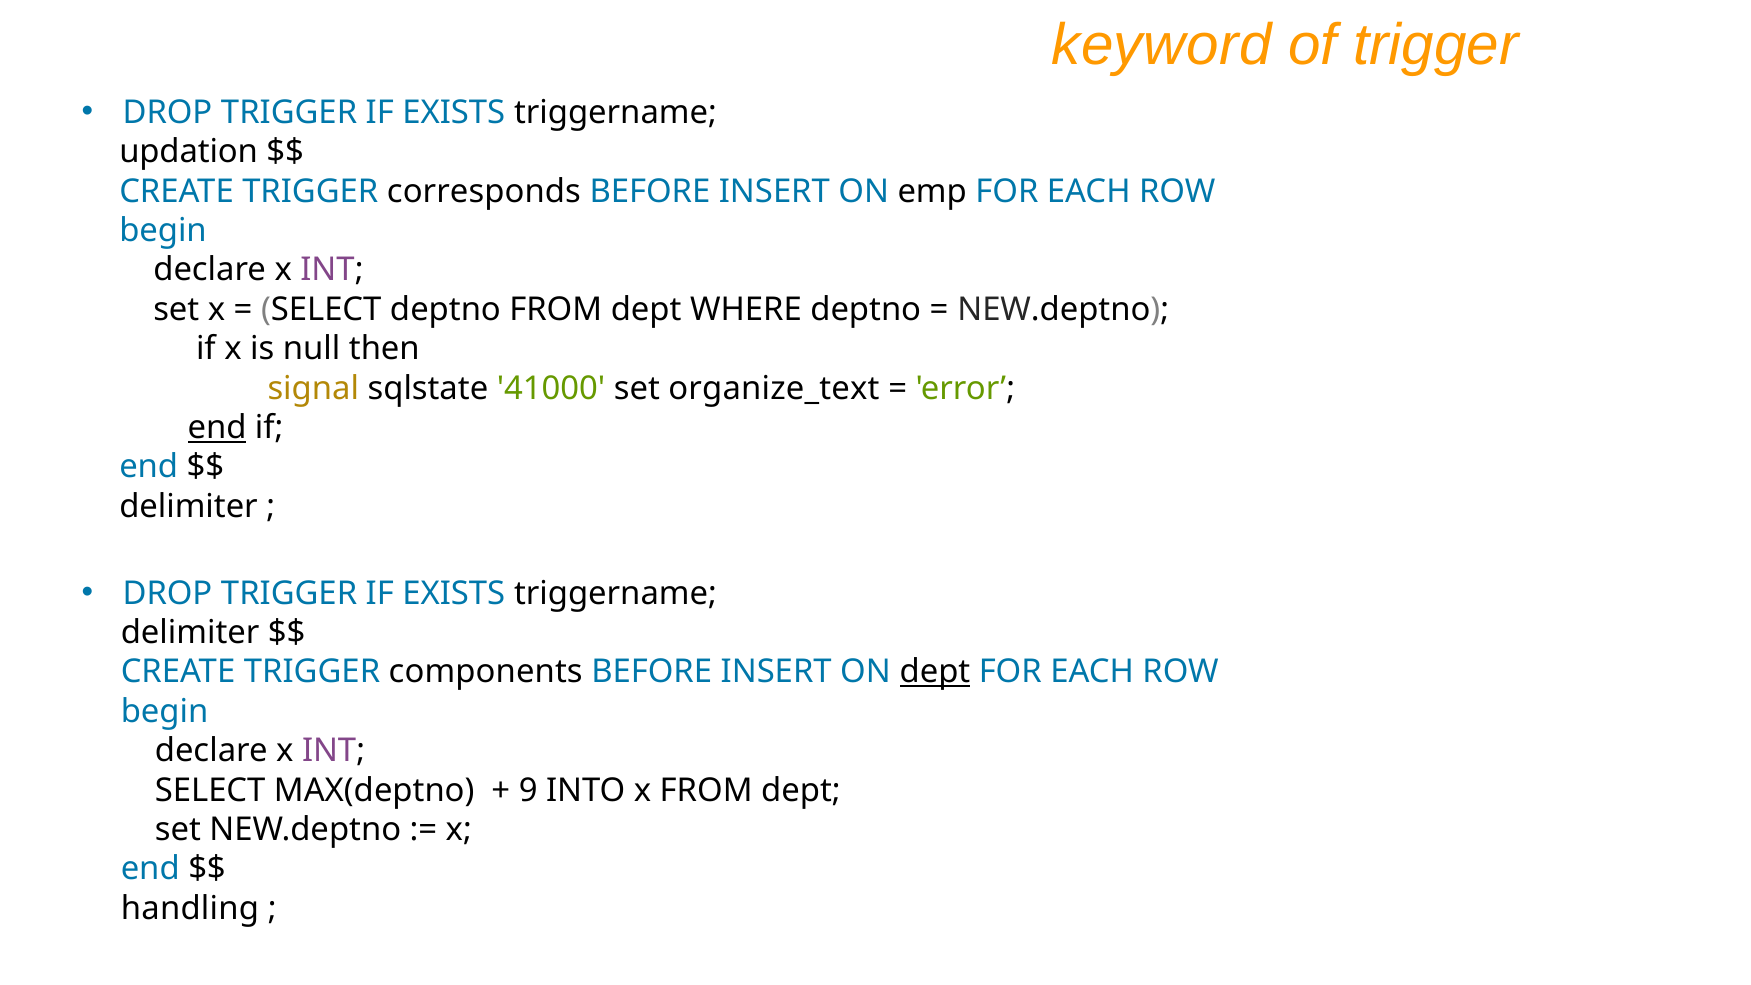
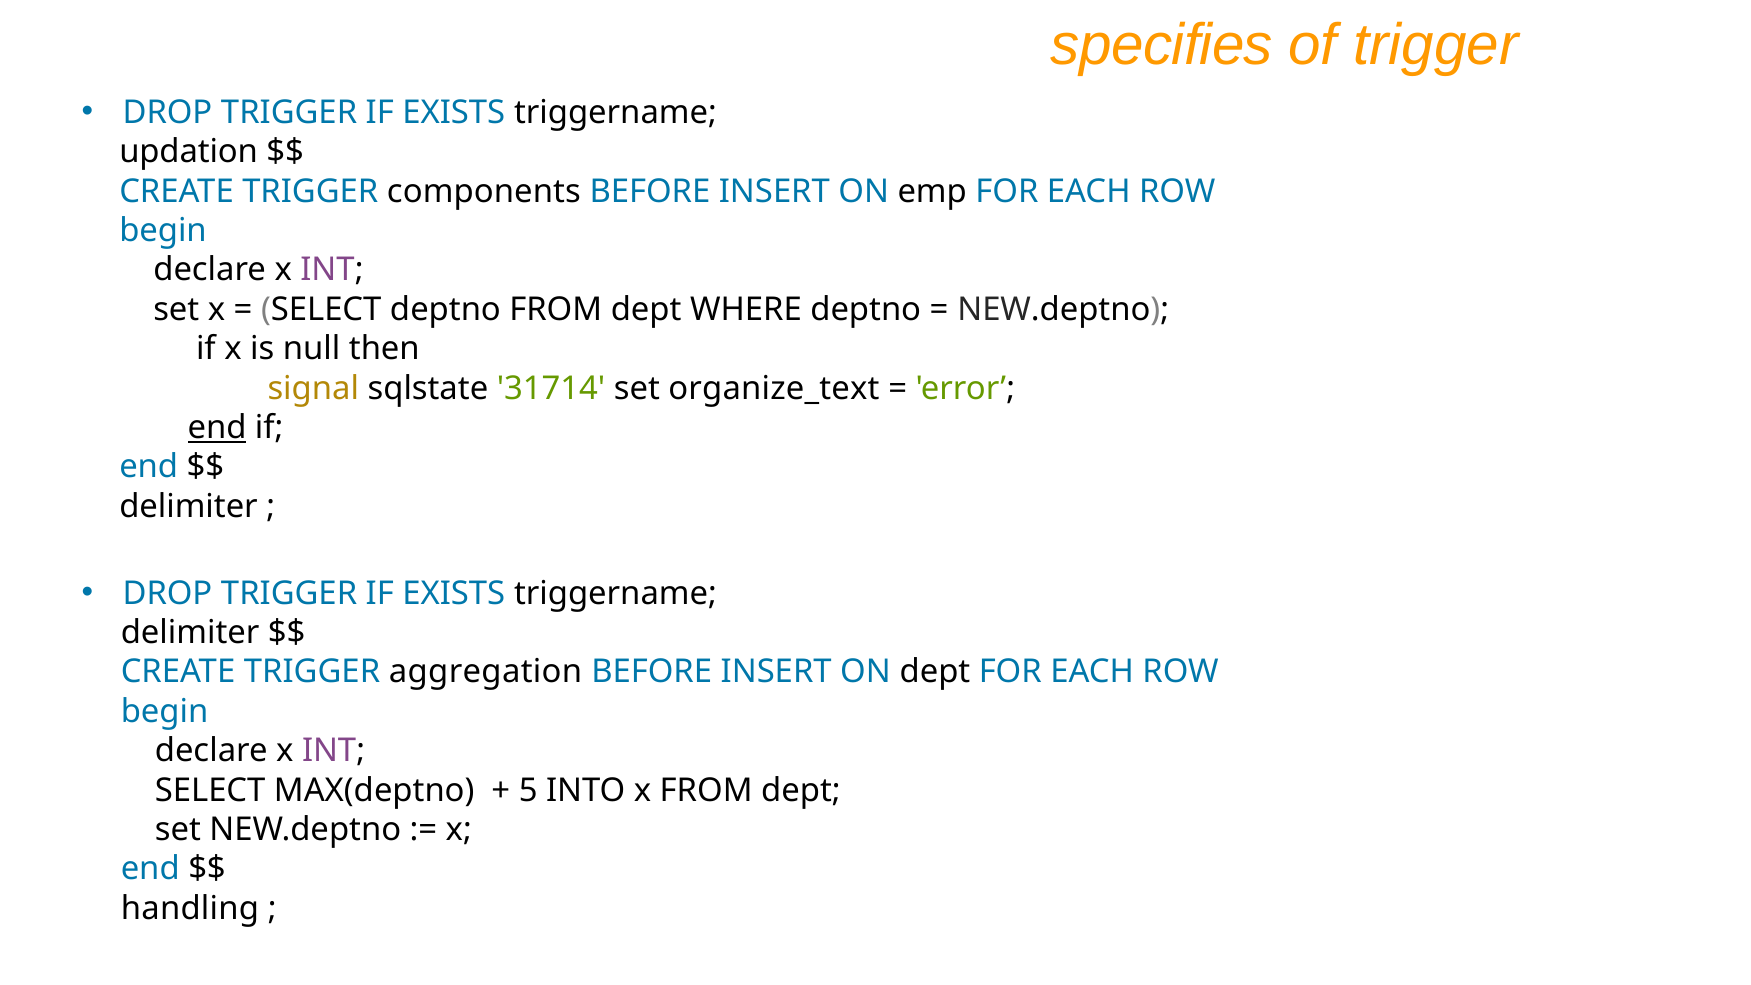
keyword: keyword -> specifies
corresponds: corresponds -> components
41000: 41000 -> 31714
components: components -> aggregation
dept at (935, 672) underline: present -> none
9: 9 -> 5
